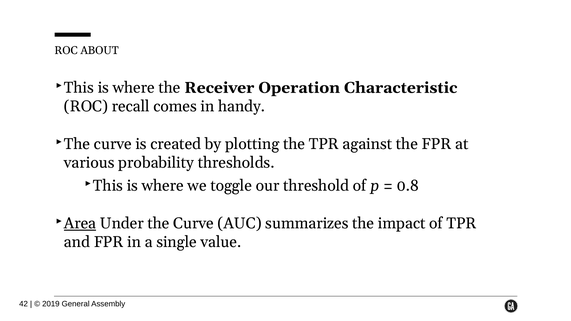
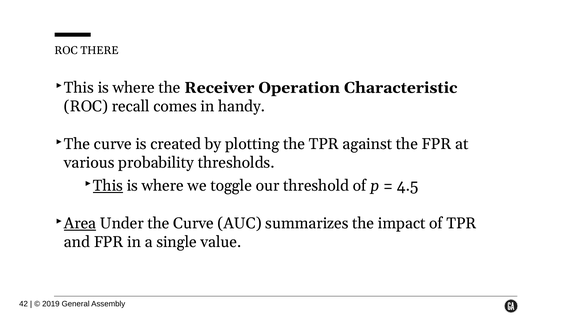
ABOUT: ABOUT -> THERE
This at (108, 186) underline: none -> present
0.8: 0.8 -> 4.5
